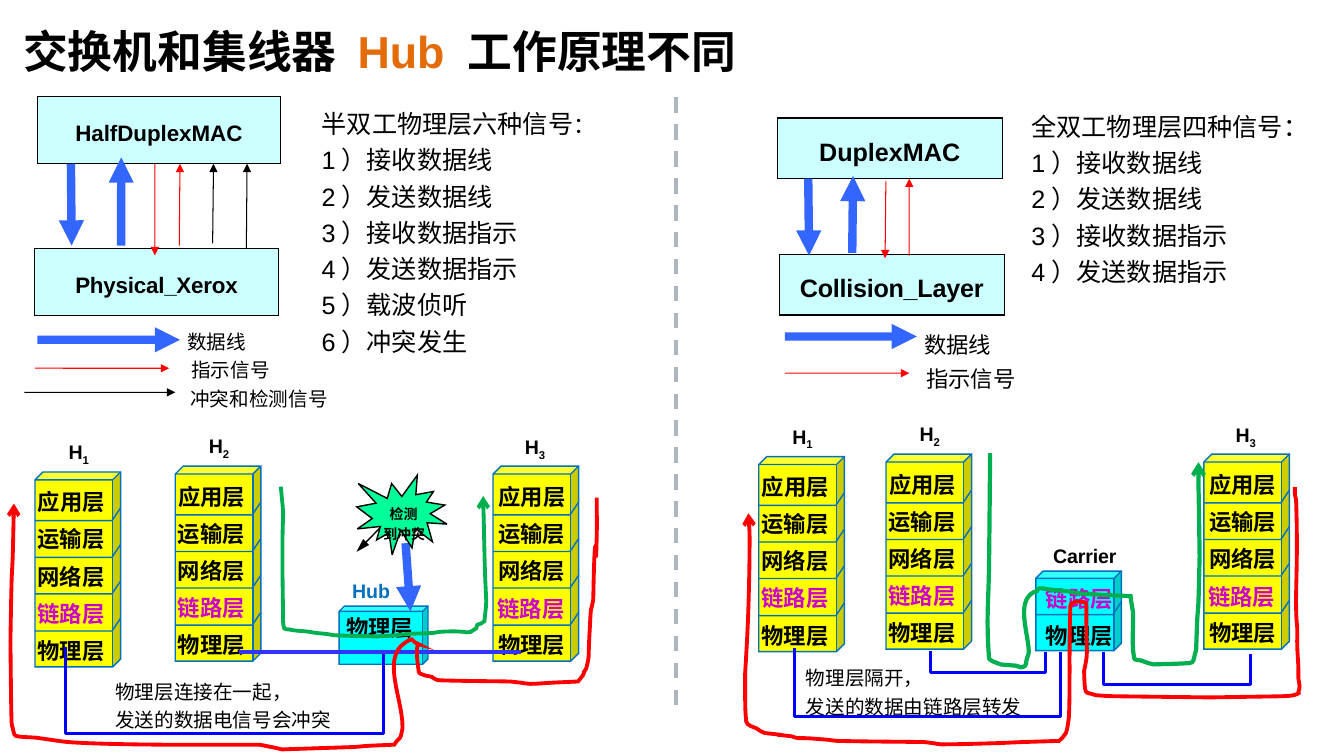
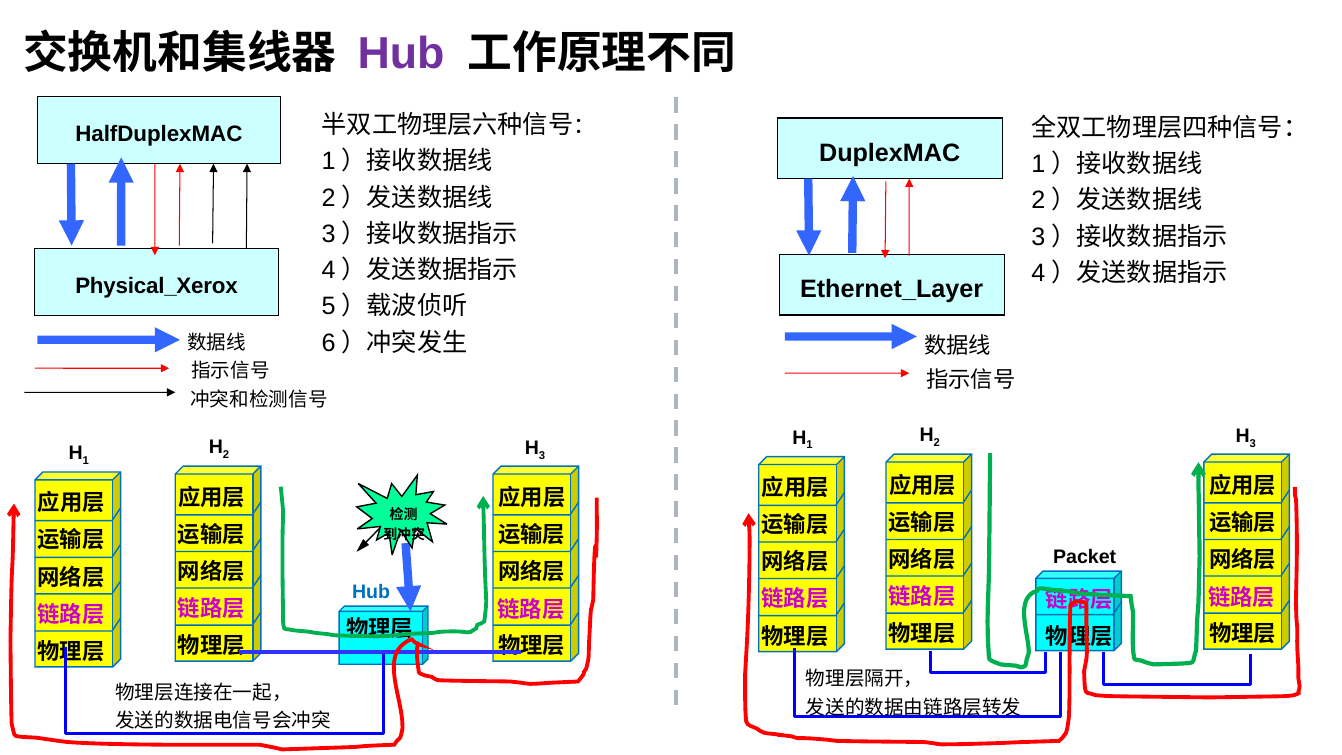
Hub at (401, 54) colour: orange -> purple
Collision_Layer: Collision_Layer -> Ethernet_Layer
Carrier: Carrier -> Packet
